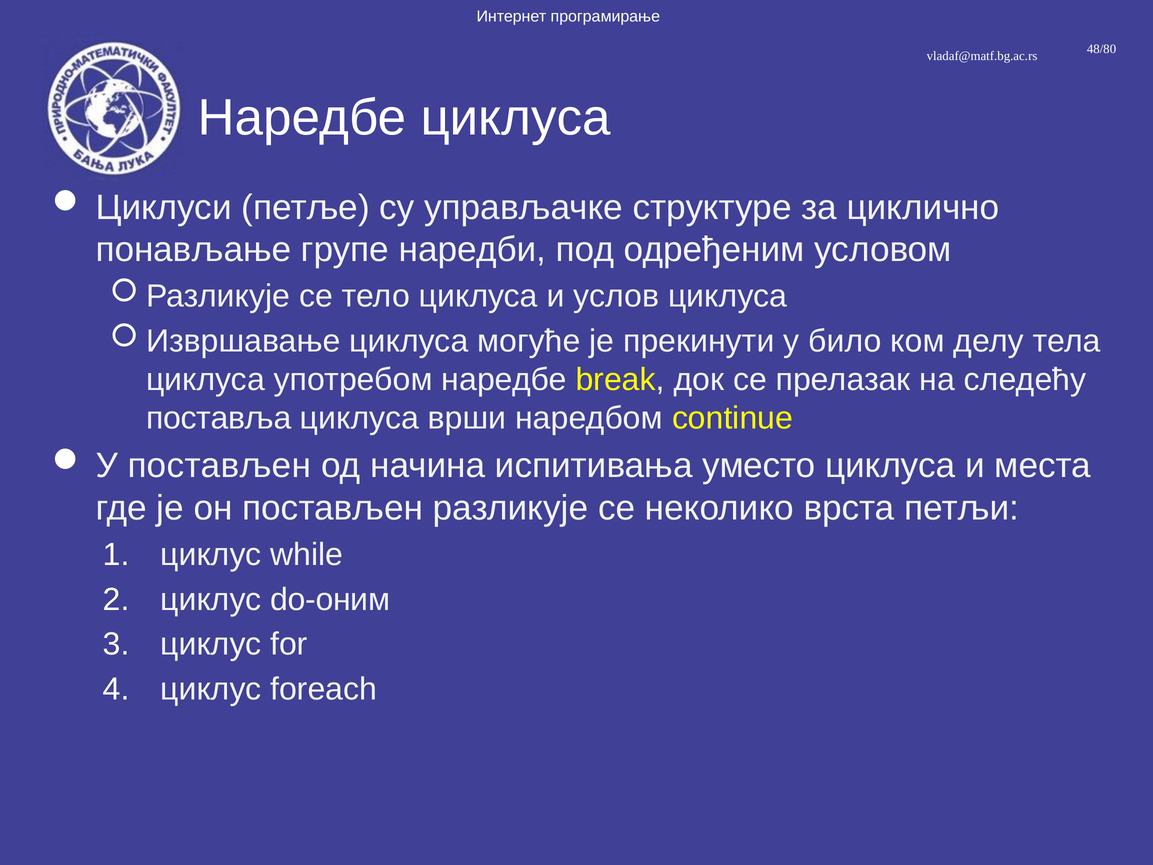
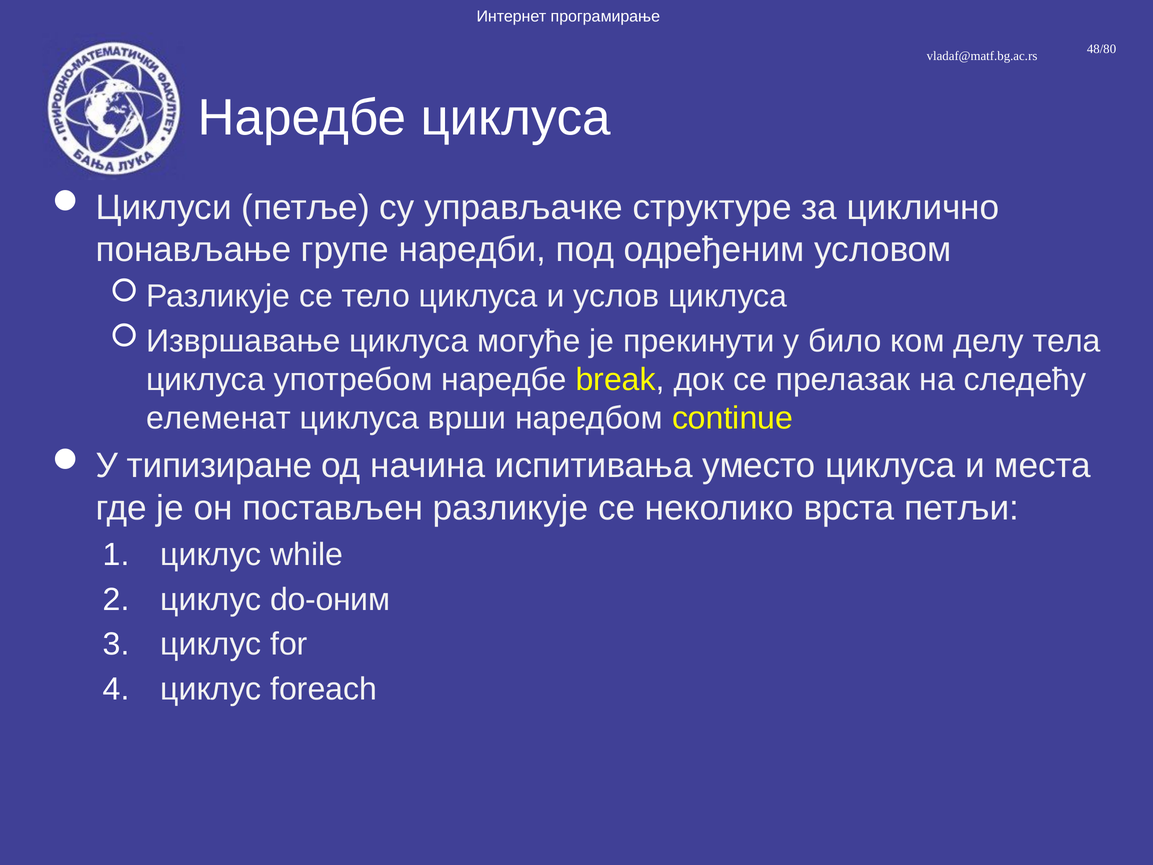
поставља: поставља -> елеменат
постављен at (219, 466): постављен -> типизиране
